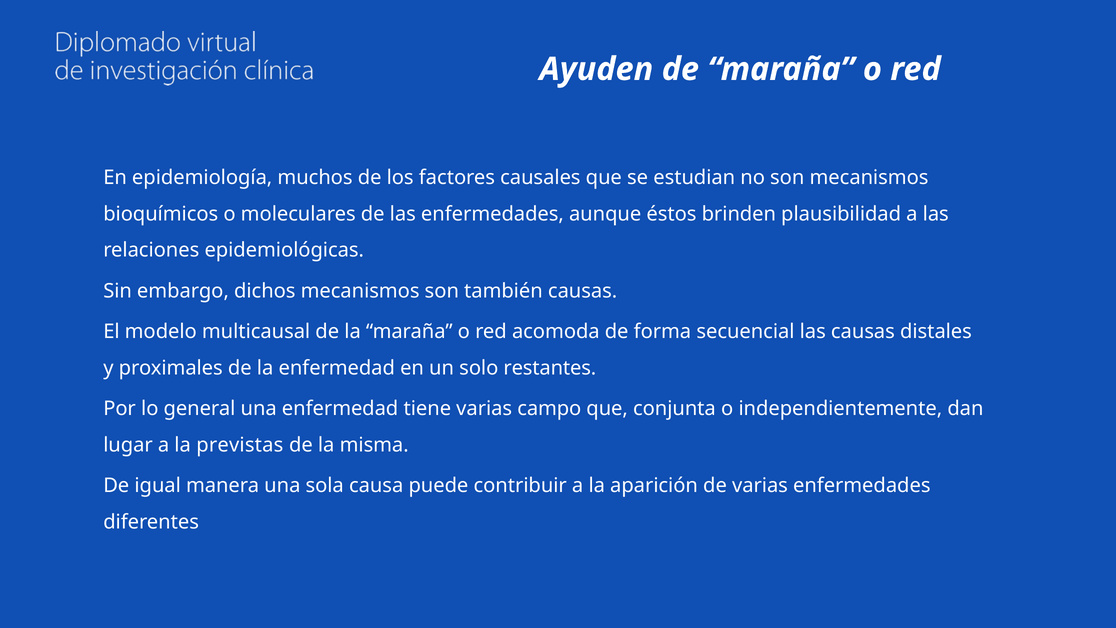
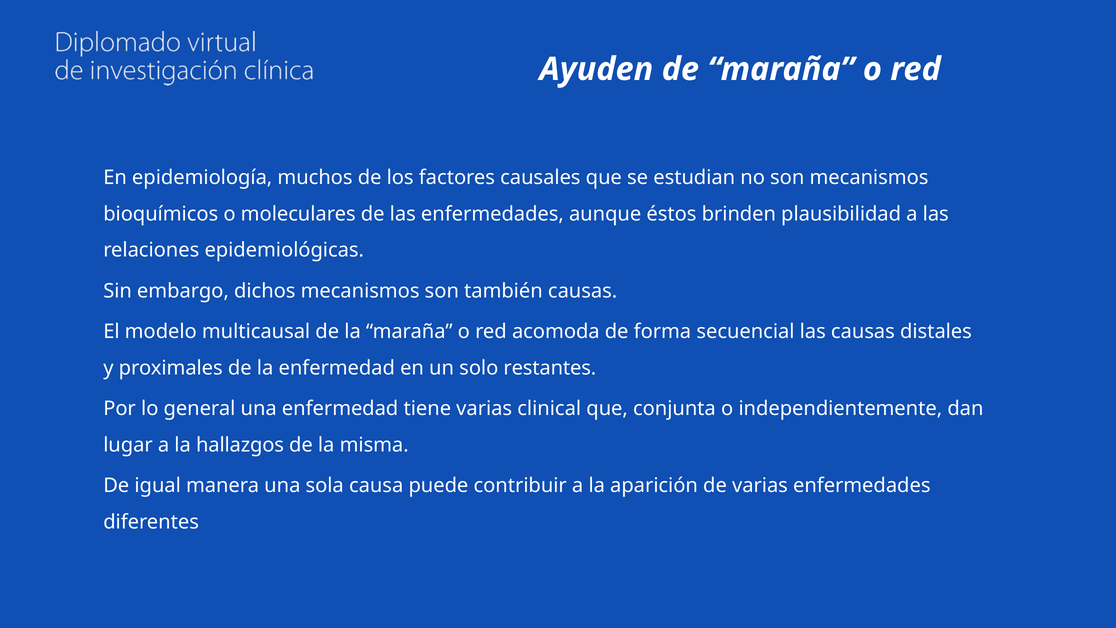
campo: campo -> clinical
previstas: previstas -> hallazgos
